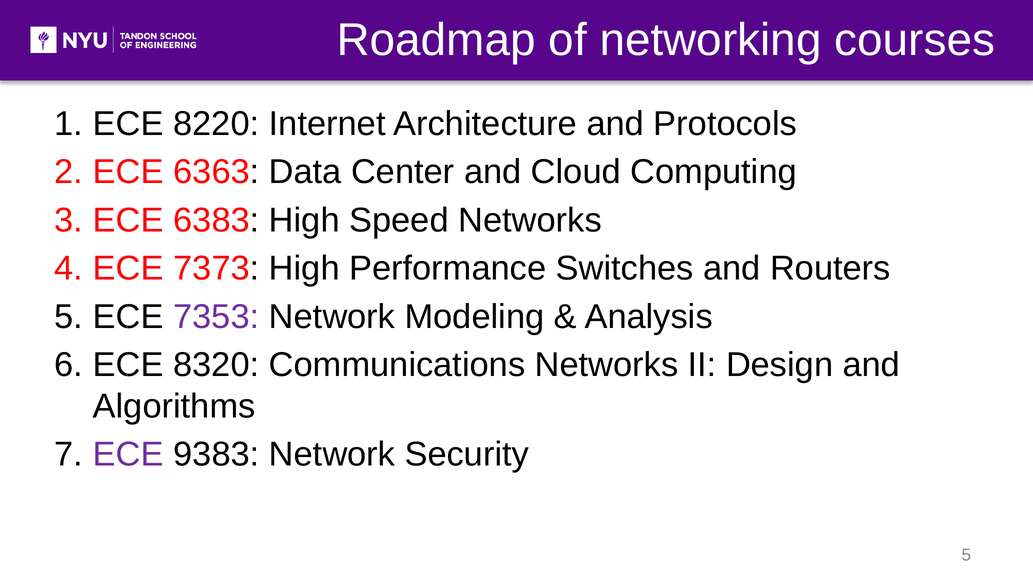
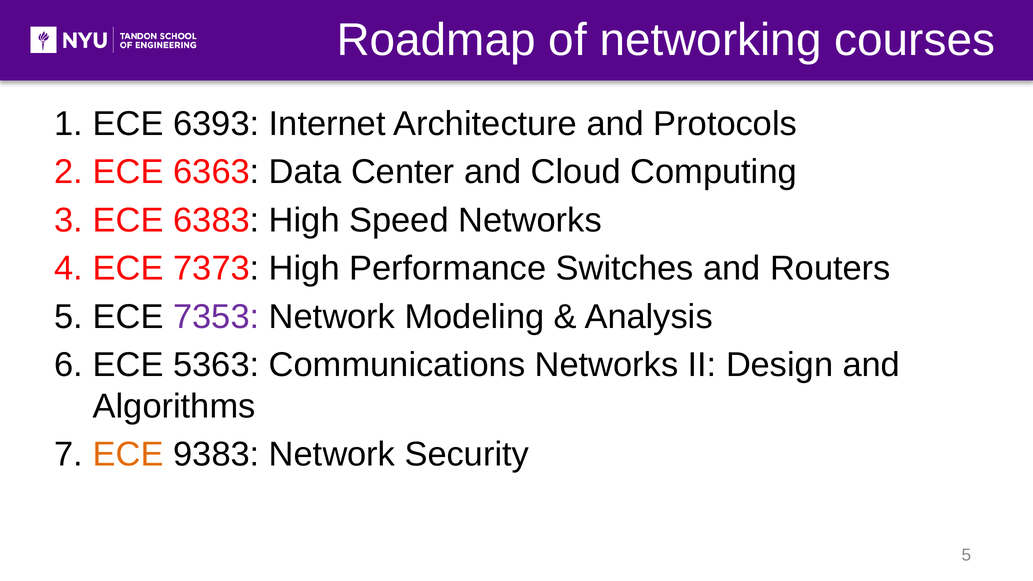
8220: 8220 -> 6393
8320: 8320 -> 5363
ECE at (128, 454) colour: purple -> orange
